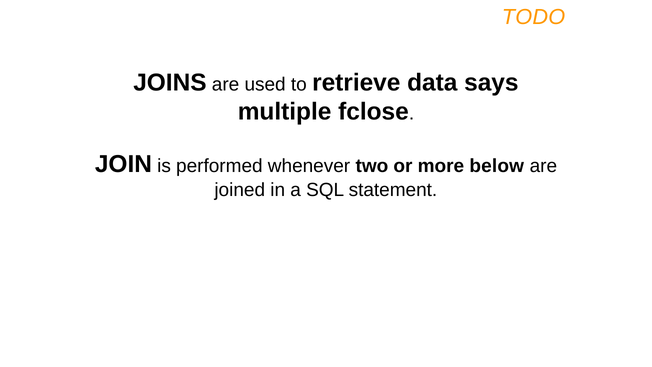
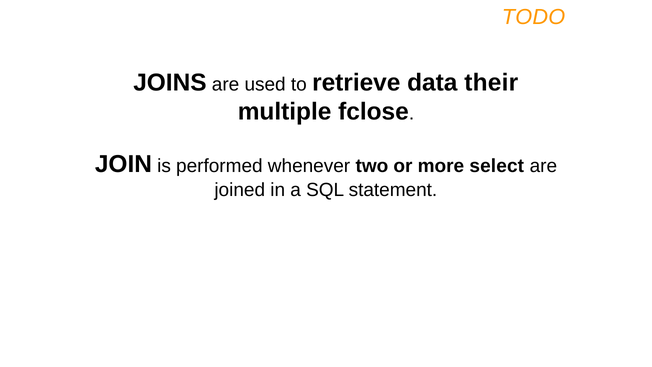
says: says -> their
below: below -> select
